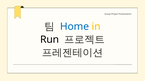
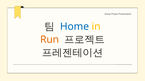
Run colour: black -> orange
